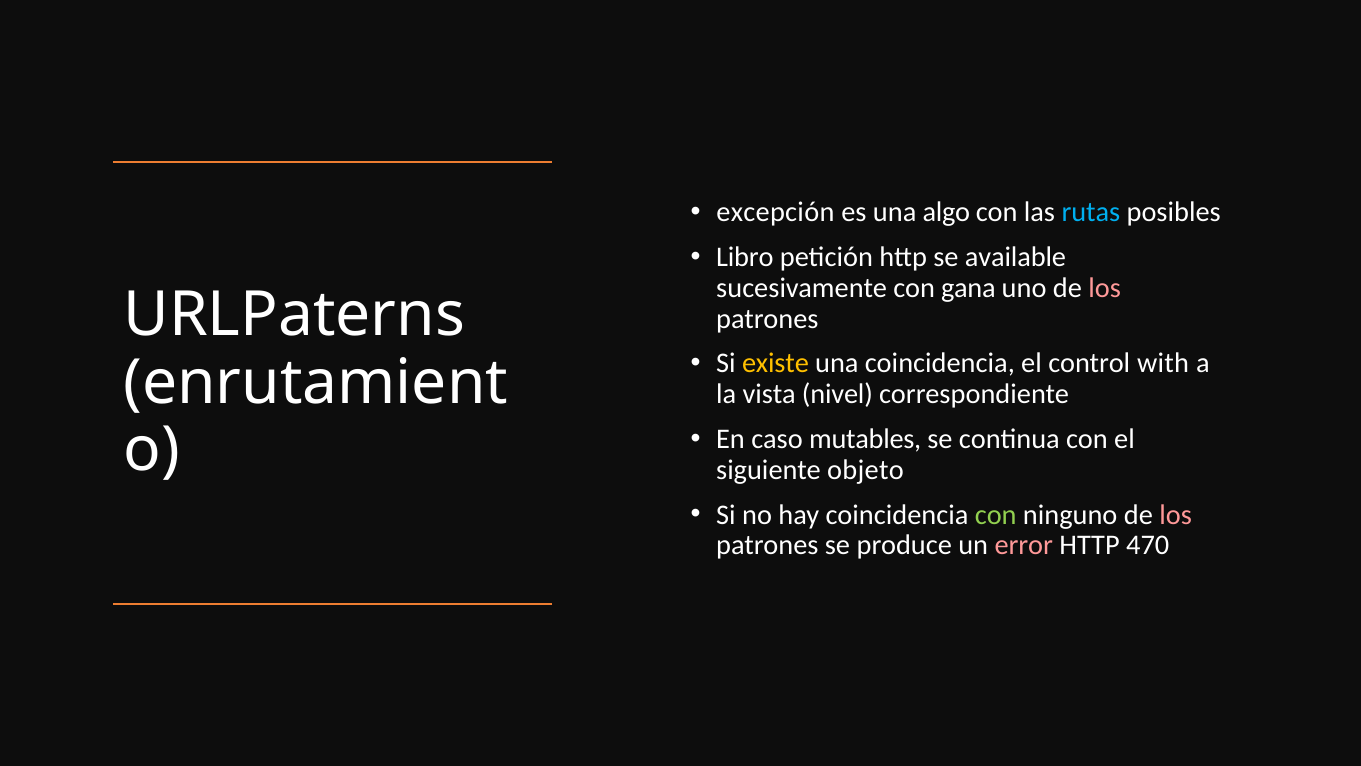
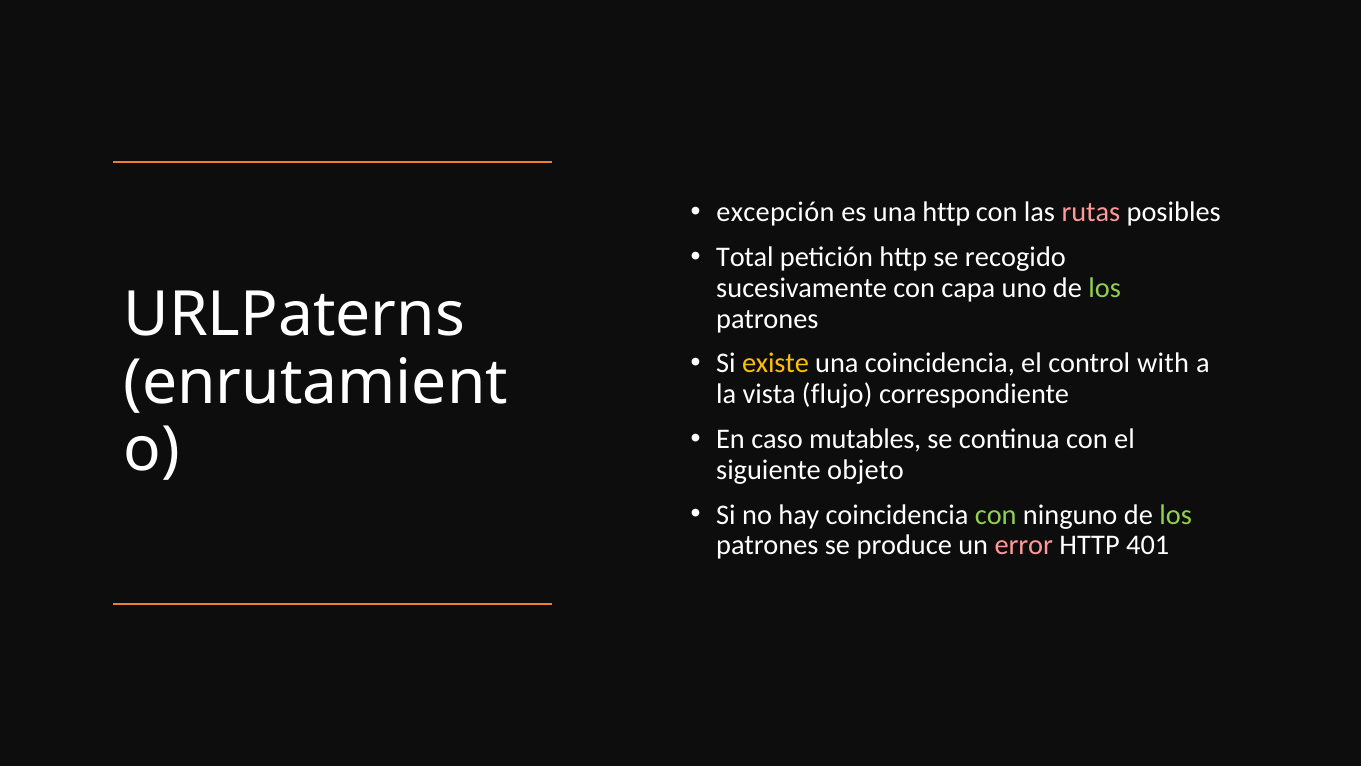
una algo: algo -> http
rutas colour: light blue -> pink
Libro: Libro -> Total
available: available -> recogido
gana: gana -> capa
los at (1105, 288) colour: pink -> light green
nivel: nivel -> flujo
los at (1176, 514) colour: pink -> light green
470: 470 -> 401
